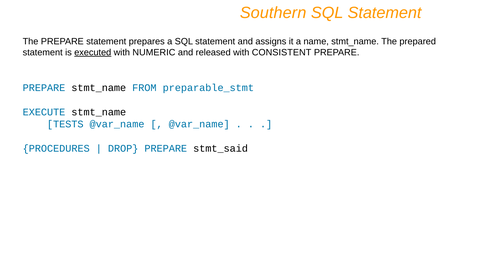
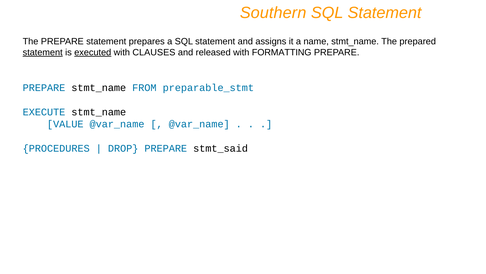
statement at (43, 52) underline: none -> present
NUMERIC: NUMERIC -> CLAUSES
CONSISTENT: CONSISTENT -> FORMATTING
TESTS: TESTS -> VALUE
